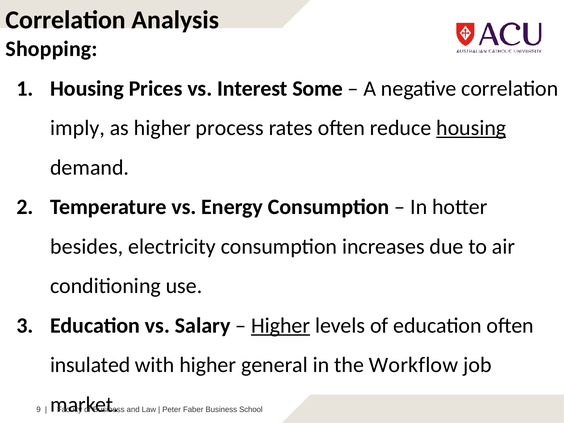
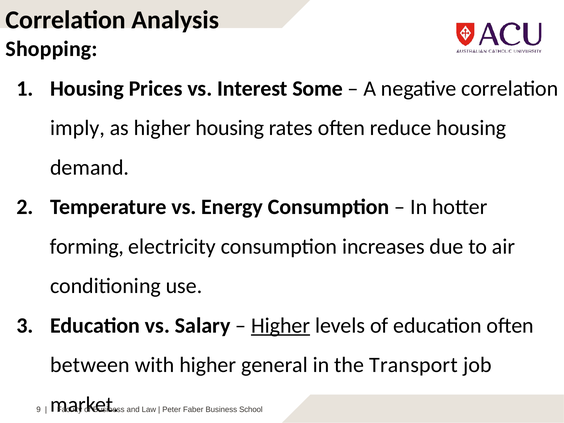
higher process: process -> housing
housing at (471, 128) underline: present -> none
besides: besides -> forming
insulated: insulated -> between
Workflow: Workflow -> Transport
